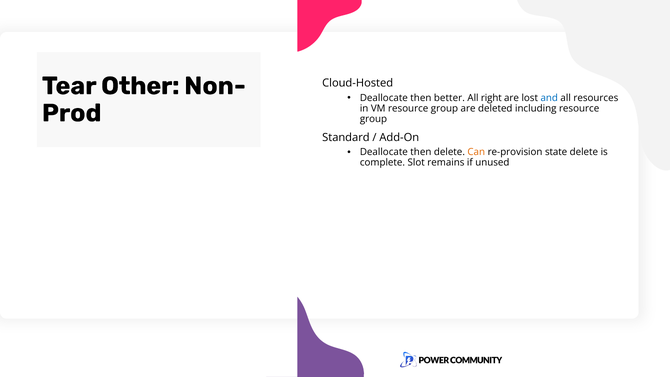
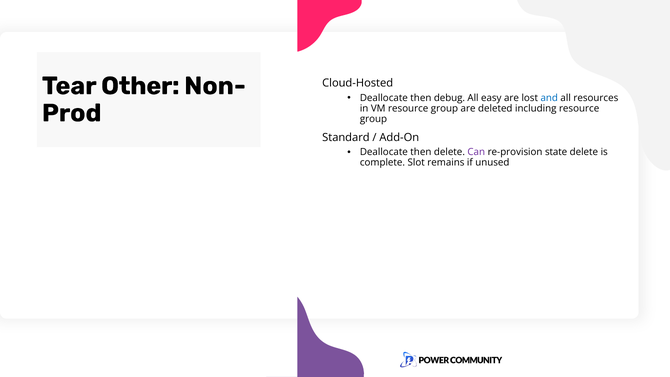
better: better -> debug
right: right -> easy
Can colour: orange -> purple
